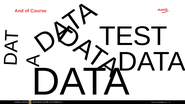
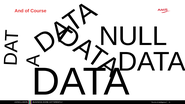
TEST: TEST -> NULL
